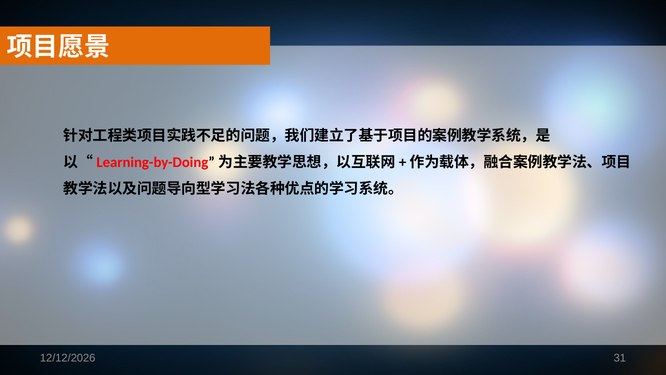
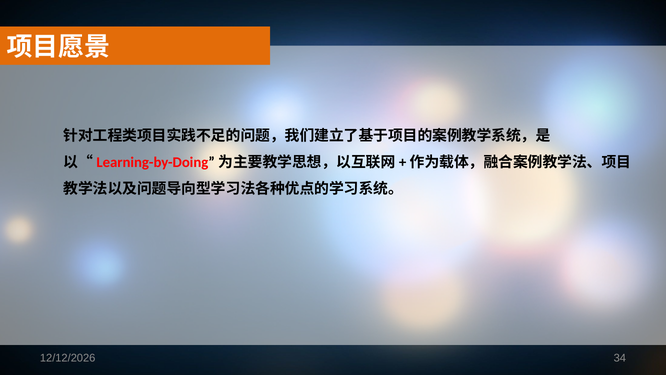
31: 31 -> 34
